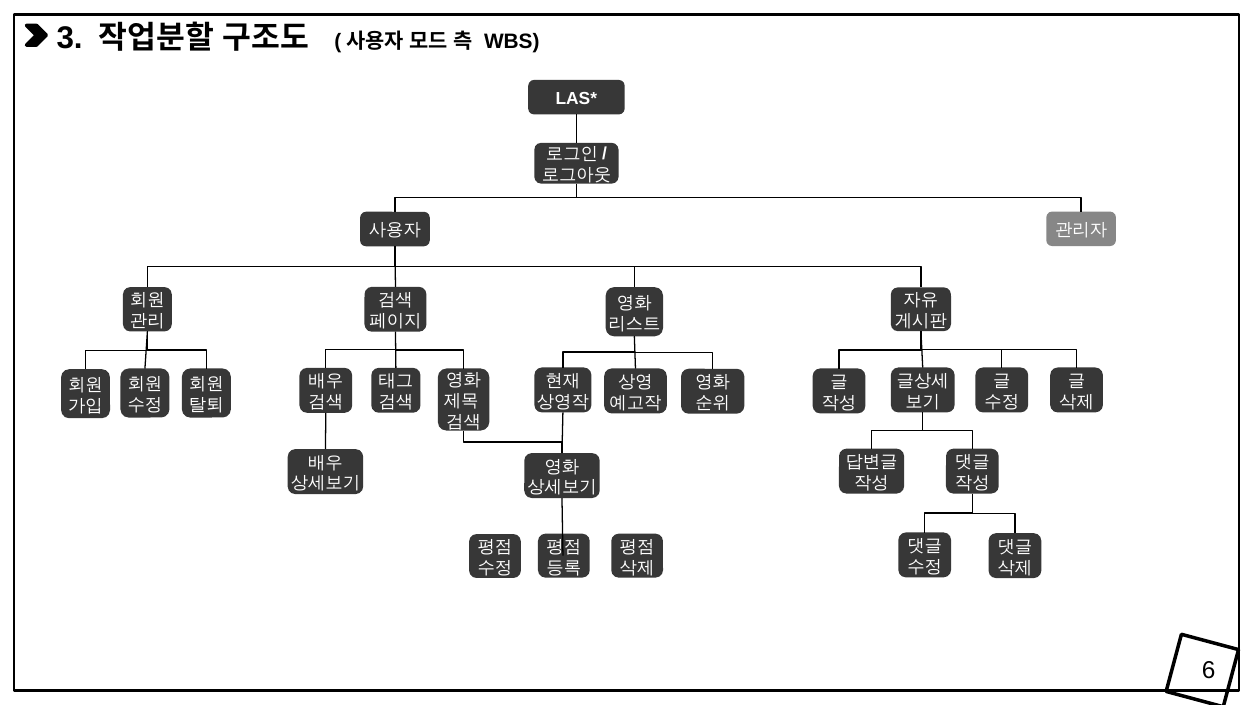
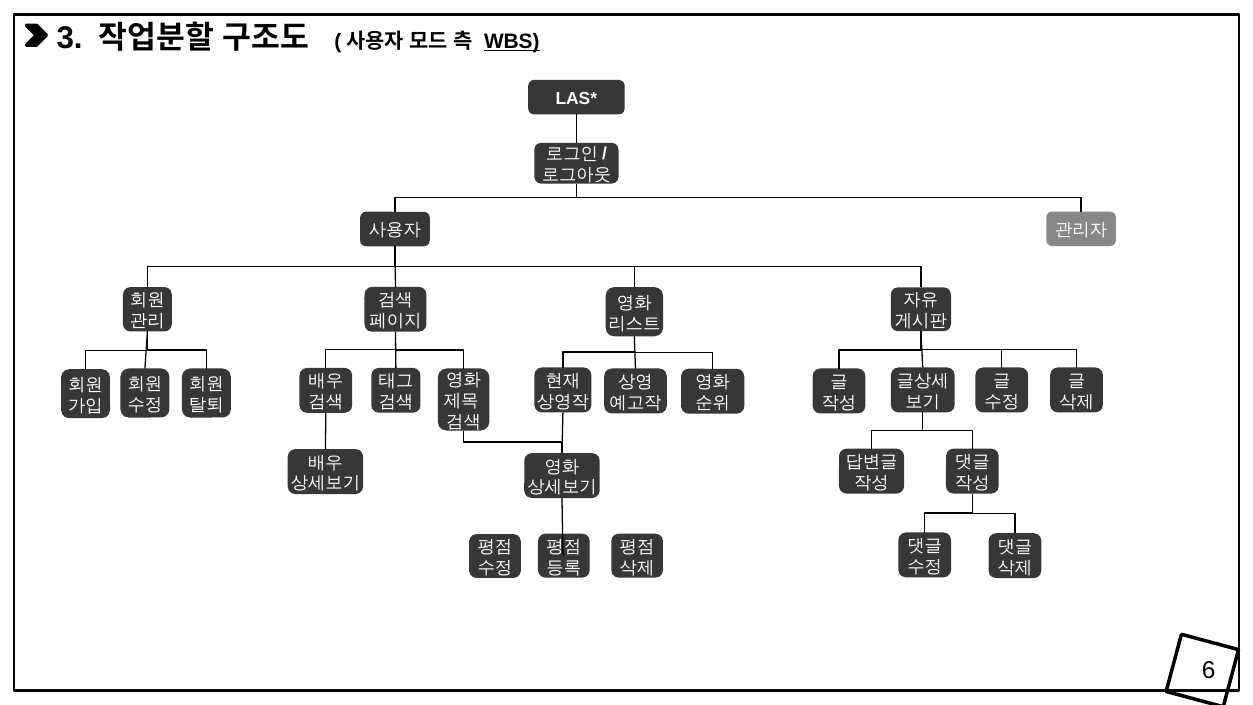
WBS underline: none -> present
